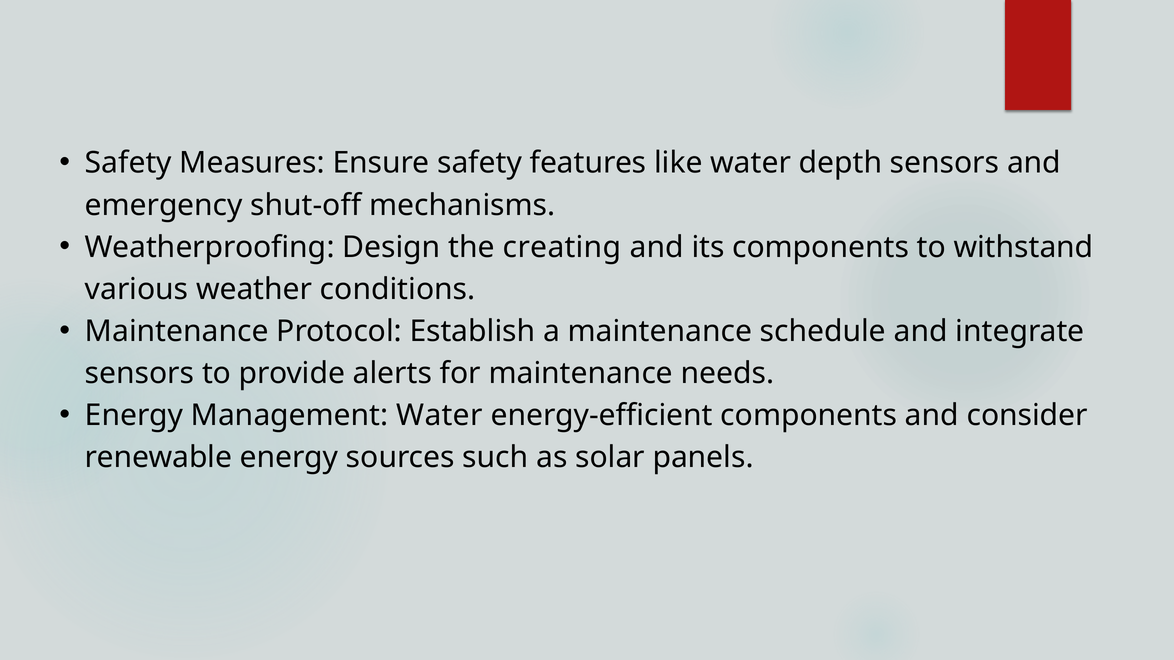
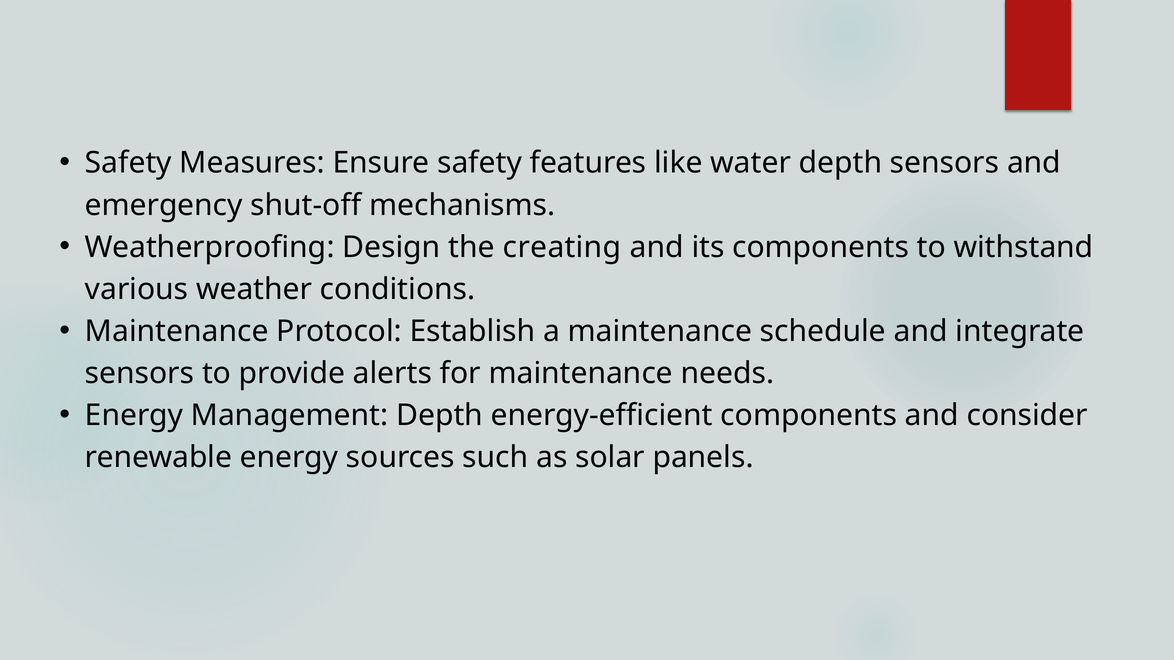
Management Water: Water -> Depth
